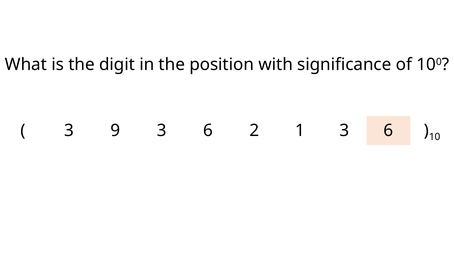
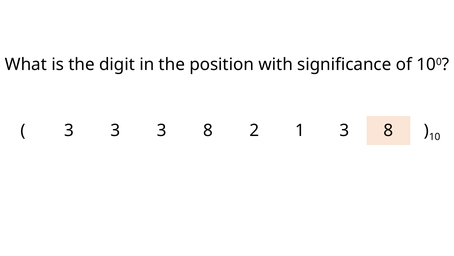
9 at (115, 130): 9 -> 3
6 at (208, 130): 6 -> 8
1 3 6: 6 -> 8
